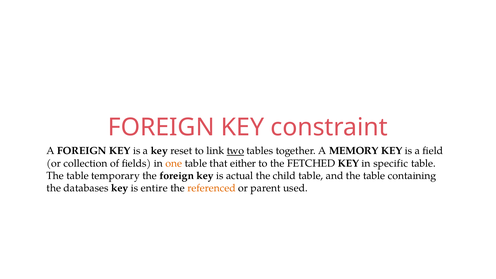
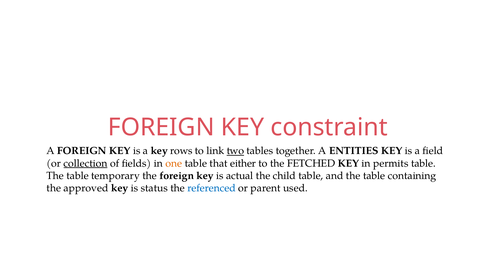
reset: reset -> rows
MEMORY: MEMORY -> ENTITIES
collection underline: none -> present
specific: specific -> permits
databases: databases -> approved
entire: entire -> status
referenced colour: orange -> blue
